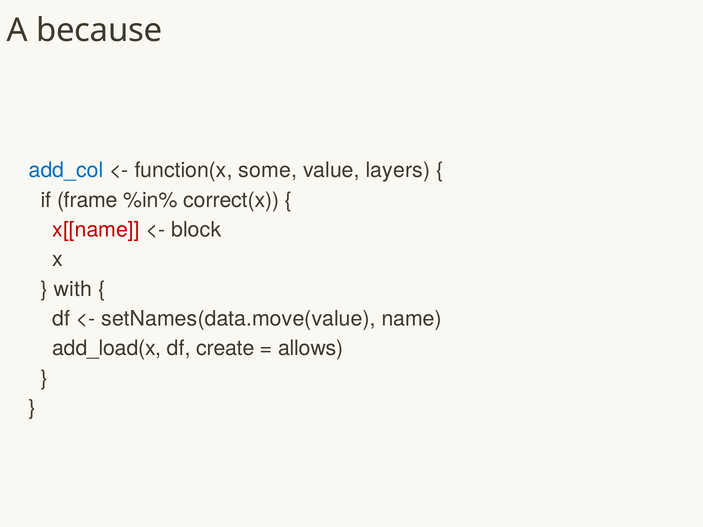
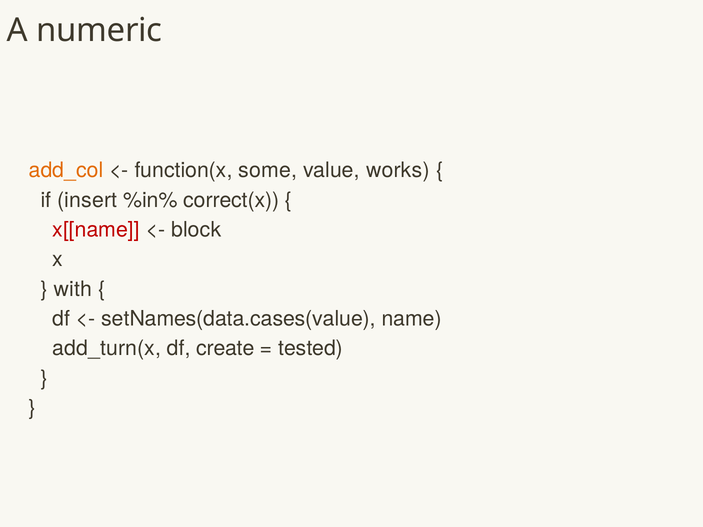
because: because -> numeric
add_col colour: blue -> orange
layers: layers -> works
frame: frame -> insert
setNames(data.move(value: setNames(data.move(value -> setNames(data.cases(value
add_load(x: add_load(x -> add_turn(x
allows: allows -> tested
